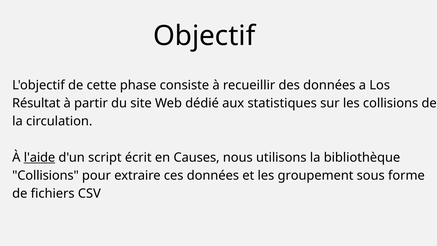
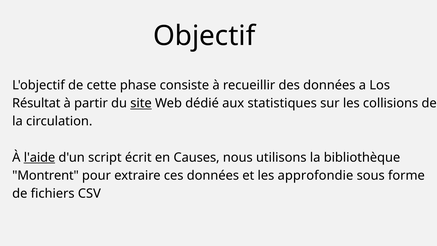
site underline: none -> present
Collisions at (46, 175): Collisions -> Montrent
groupement: groupement -> approfondie
